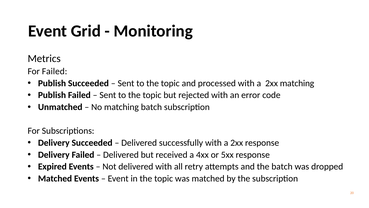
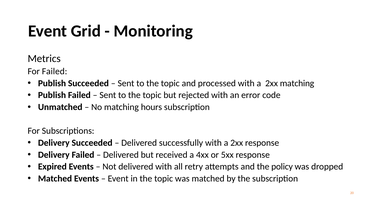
matching batch: batch -> hours
the batch: batch -> policy
